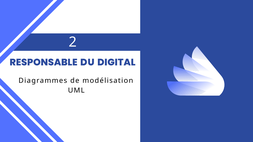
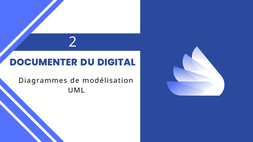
RESPONSABLE: RESPONSABLE -> DOCUMENTER
